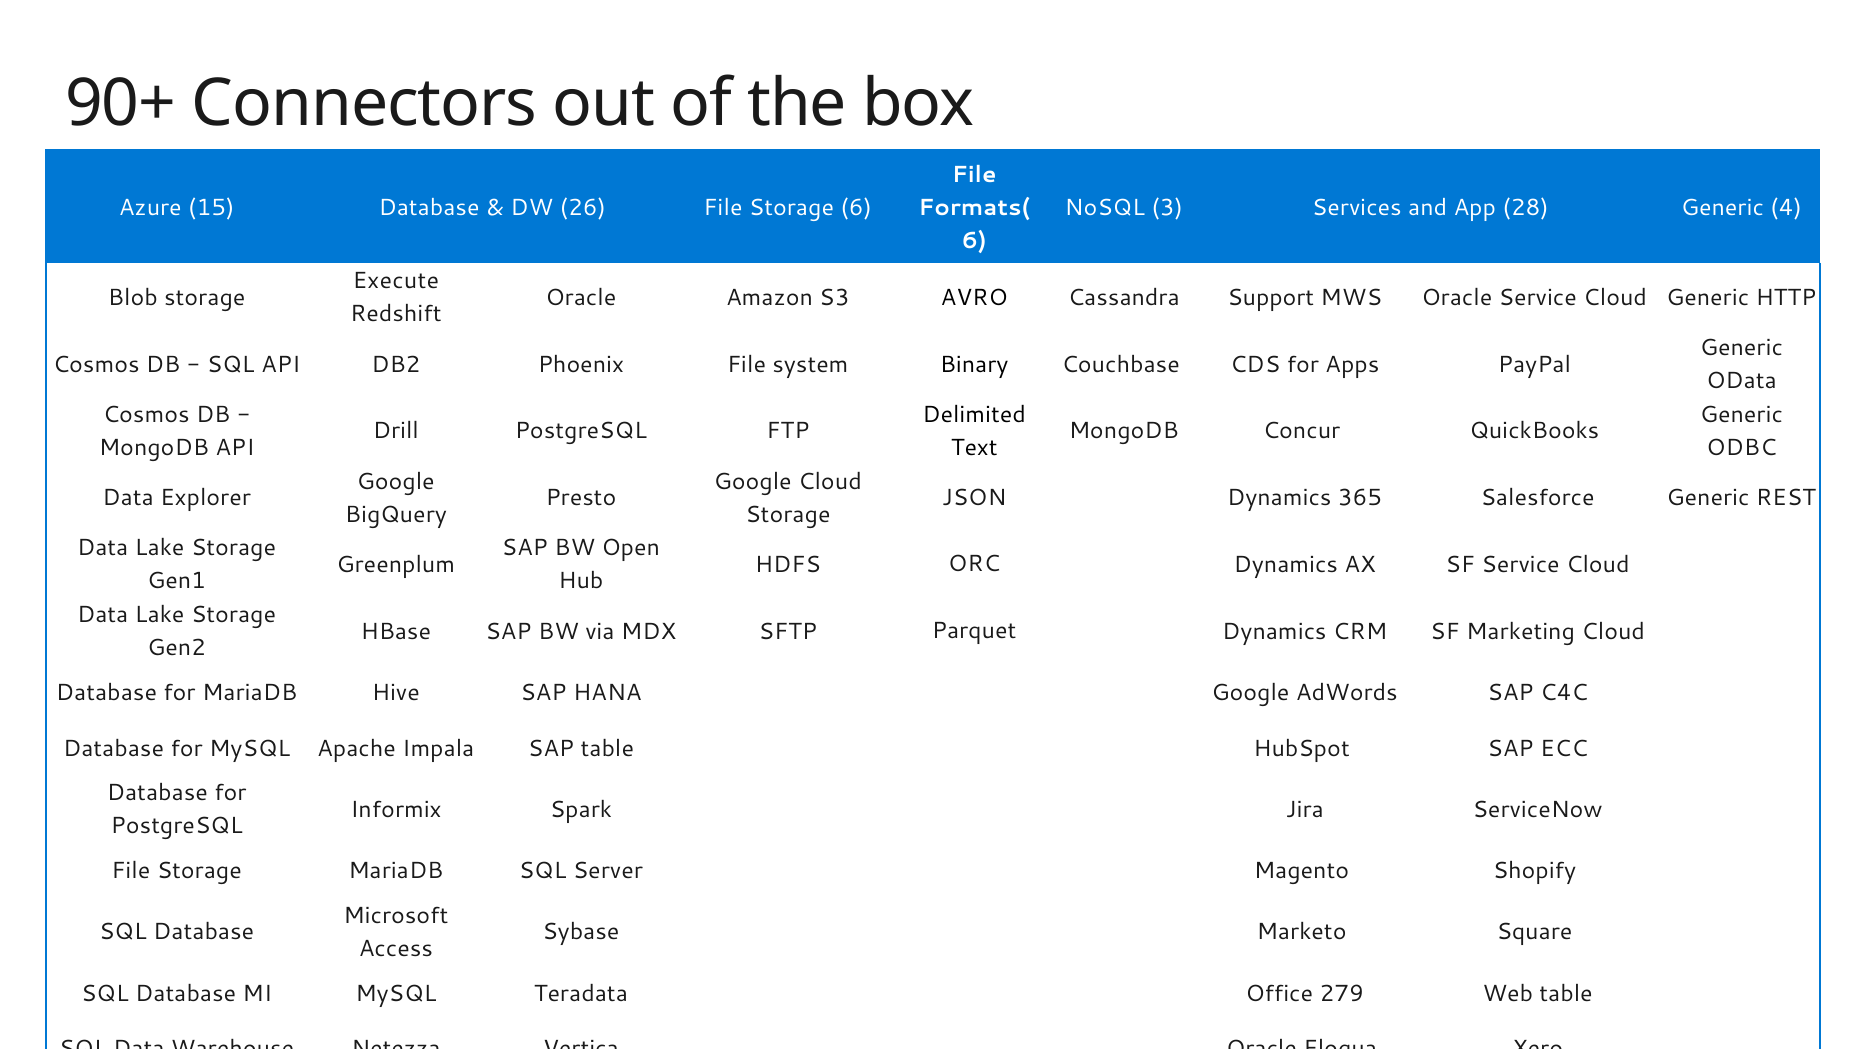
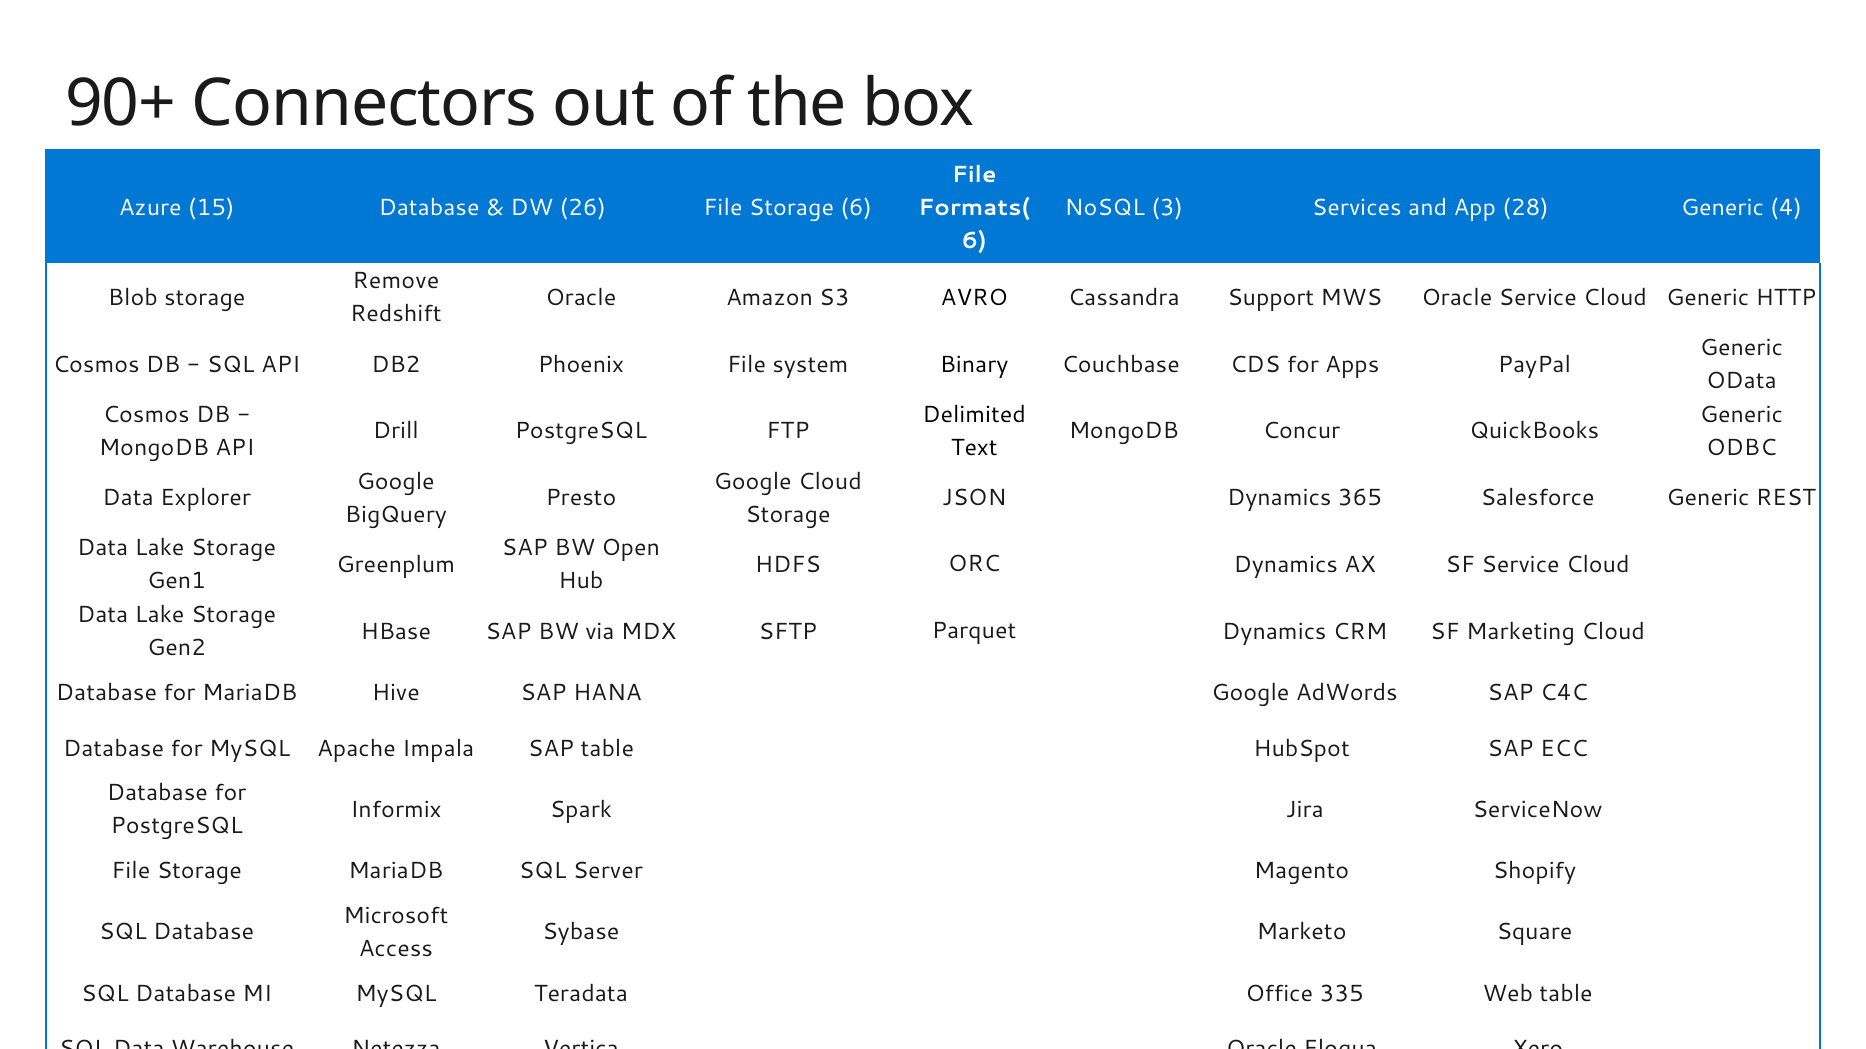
Execute: Execute -> Remove
279: 279 -> 335
